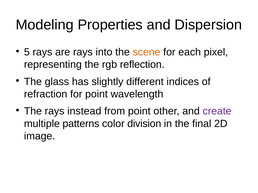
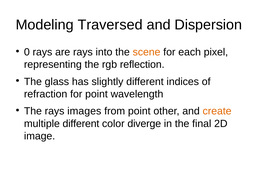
Properties: Properties -> Traversed
5: 5 -> 0
instead: instead -> images
create colour: purple -> orange
multiple patterns: patterns -> different
division: division -> diverge
